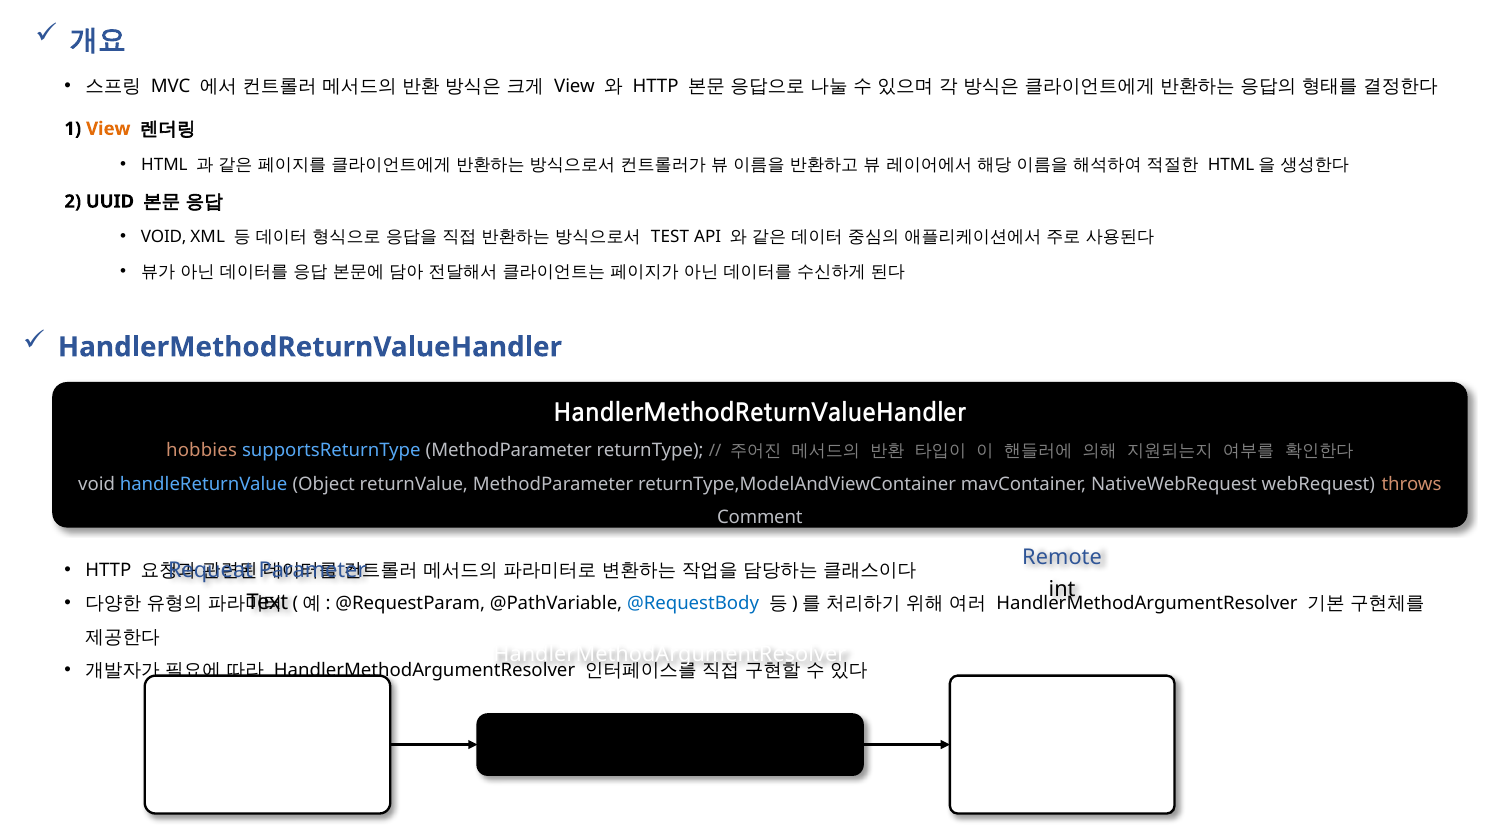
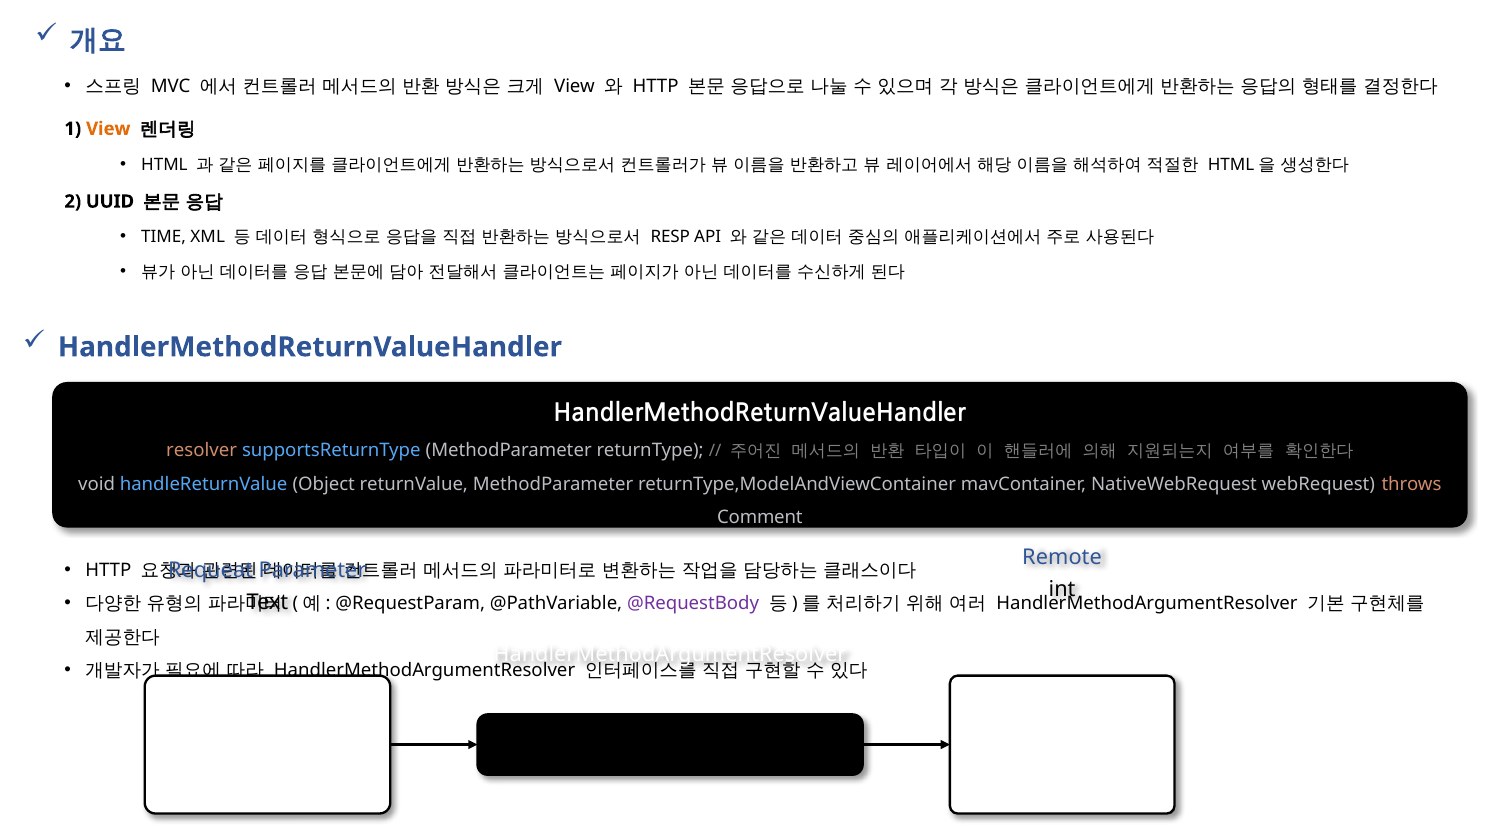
VOID at (164, 237): VOID -> TIME
TEST: TEST -> RESP
hobbies: hobbies -> resolver
@RequestBody colour: blue -> purple
